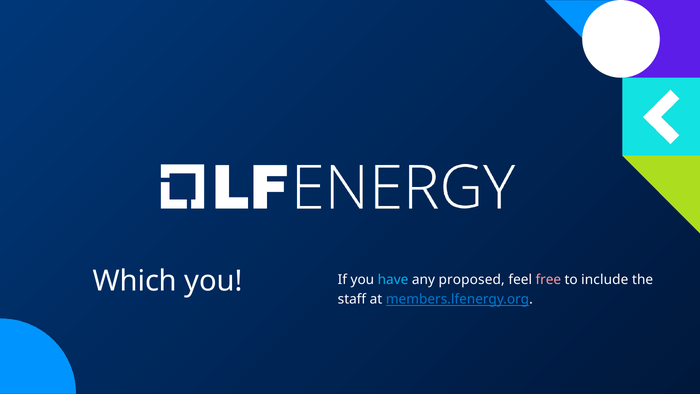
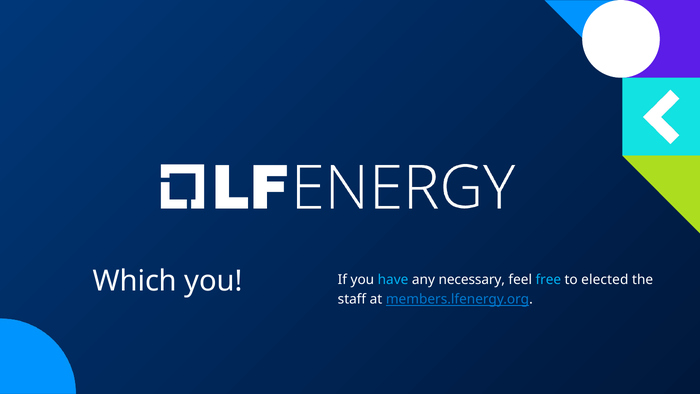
proposed: proposed -> necessary
free colour: pink -> light blue
include: include -> elected
